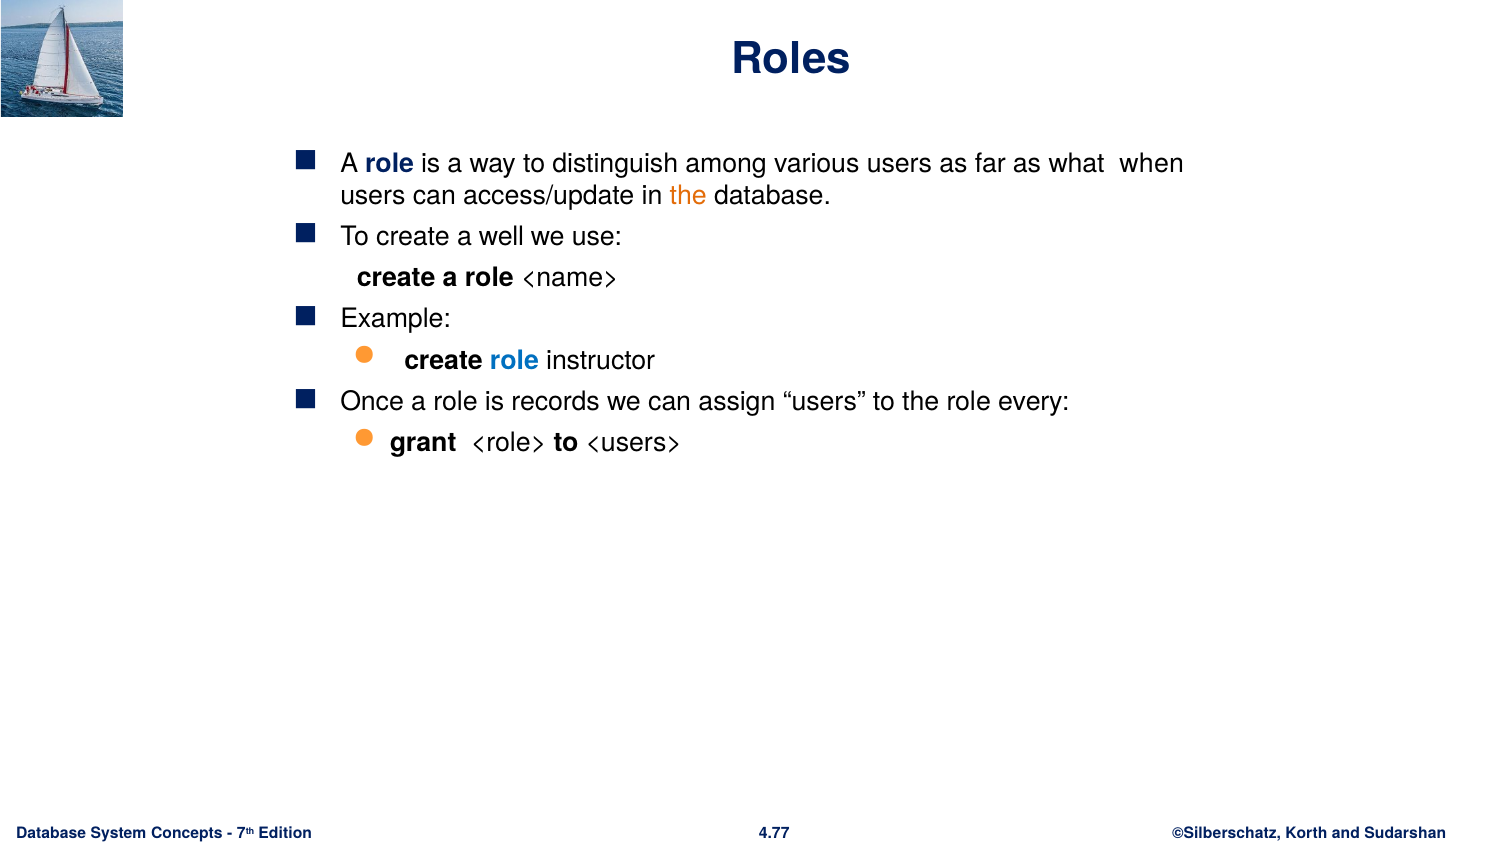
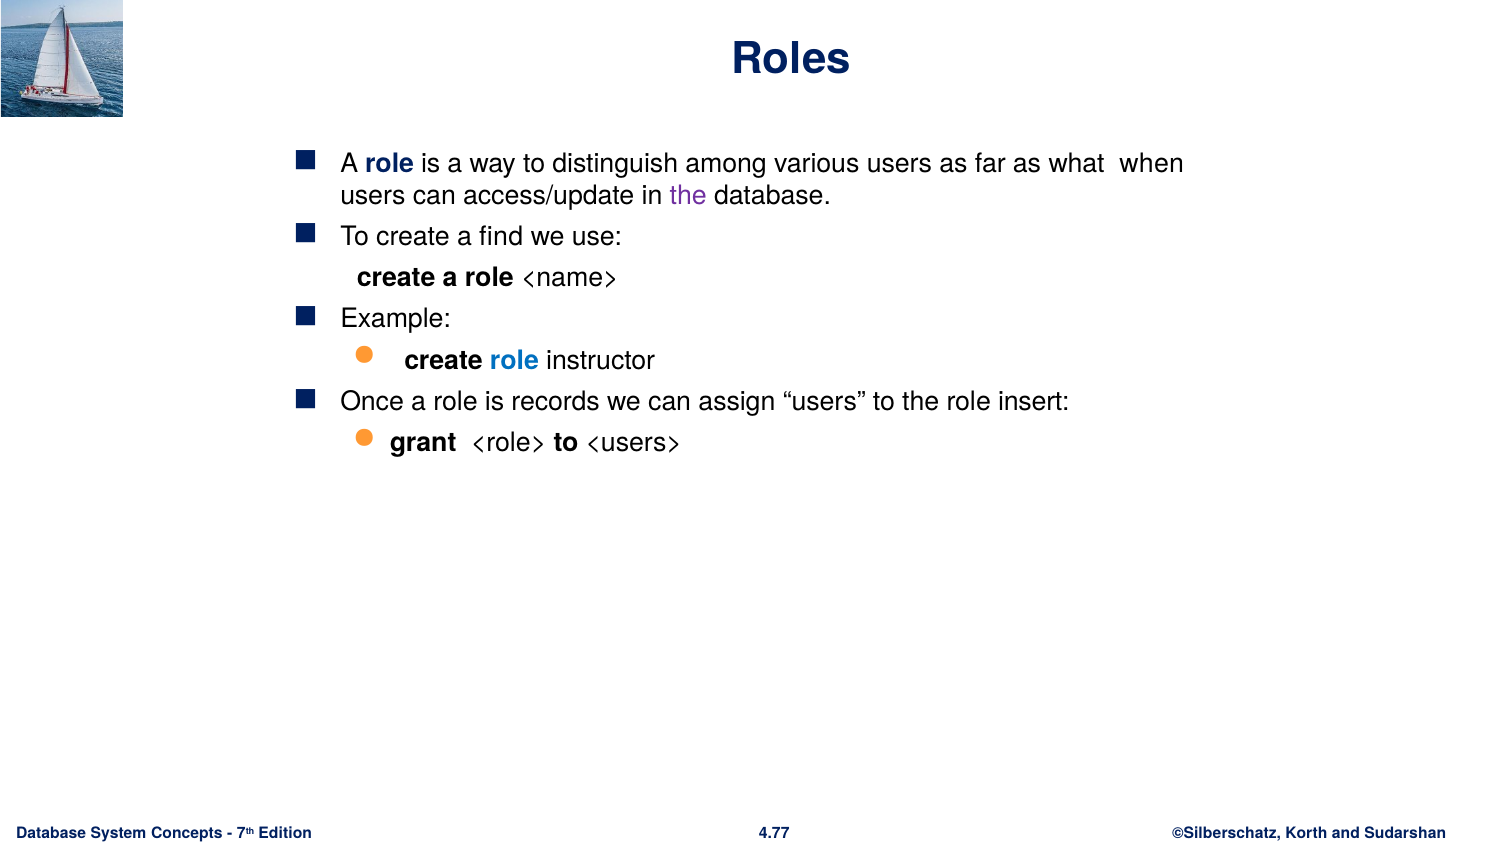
the at (688, 195) colour: orange -> purple
well: well -> find
every: every -> insert
